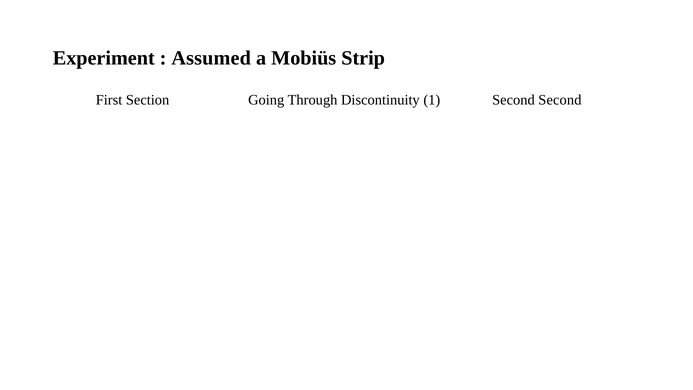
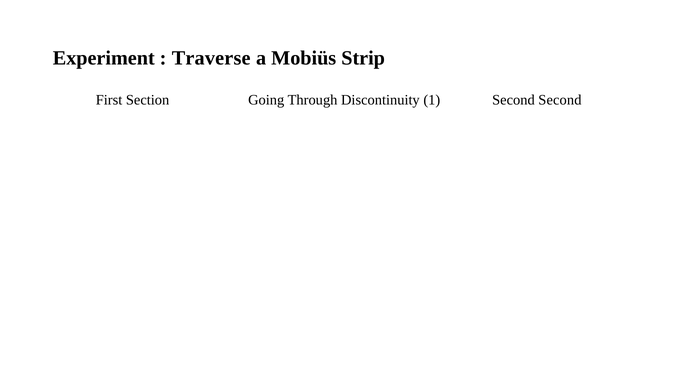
Assumed: Assumed -> Traverse
